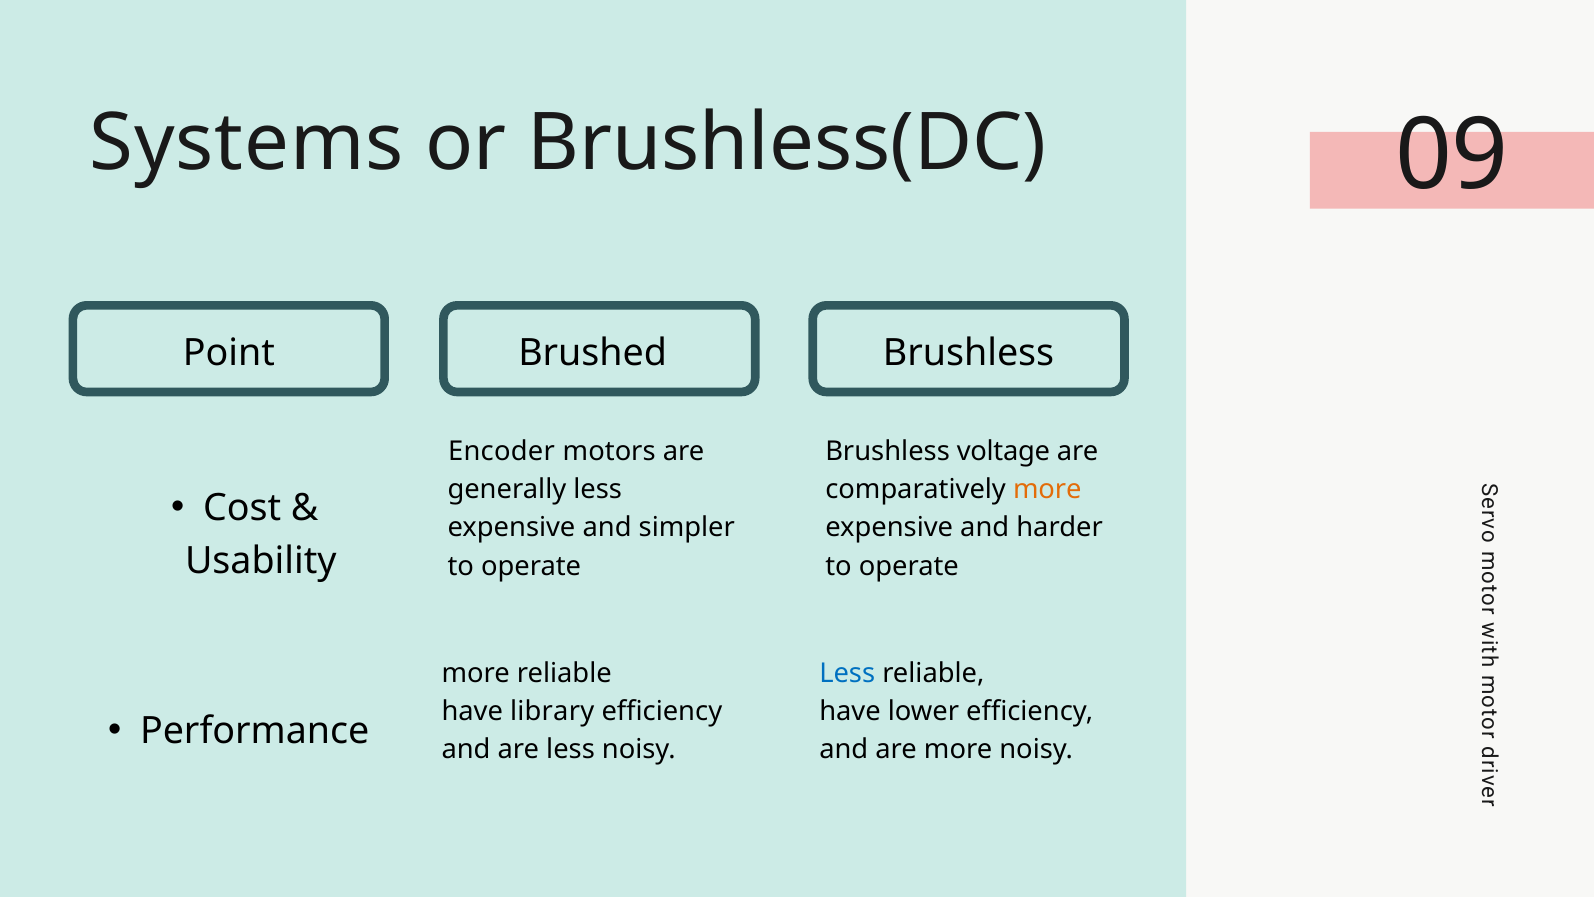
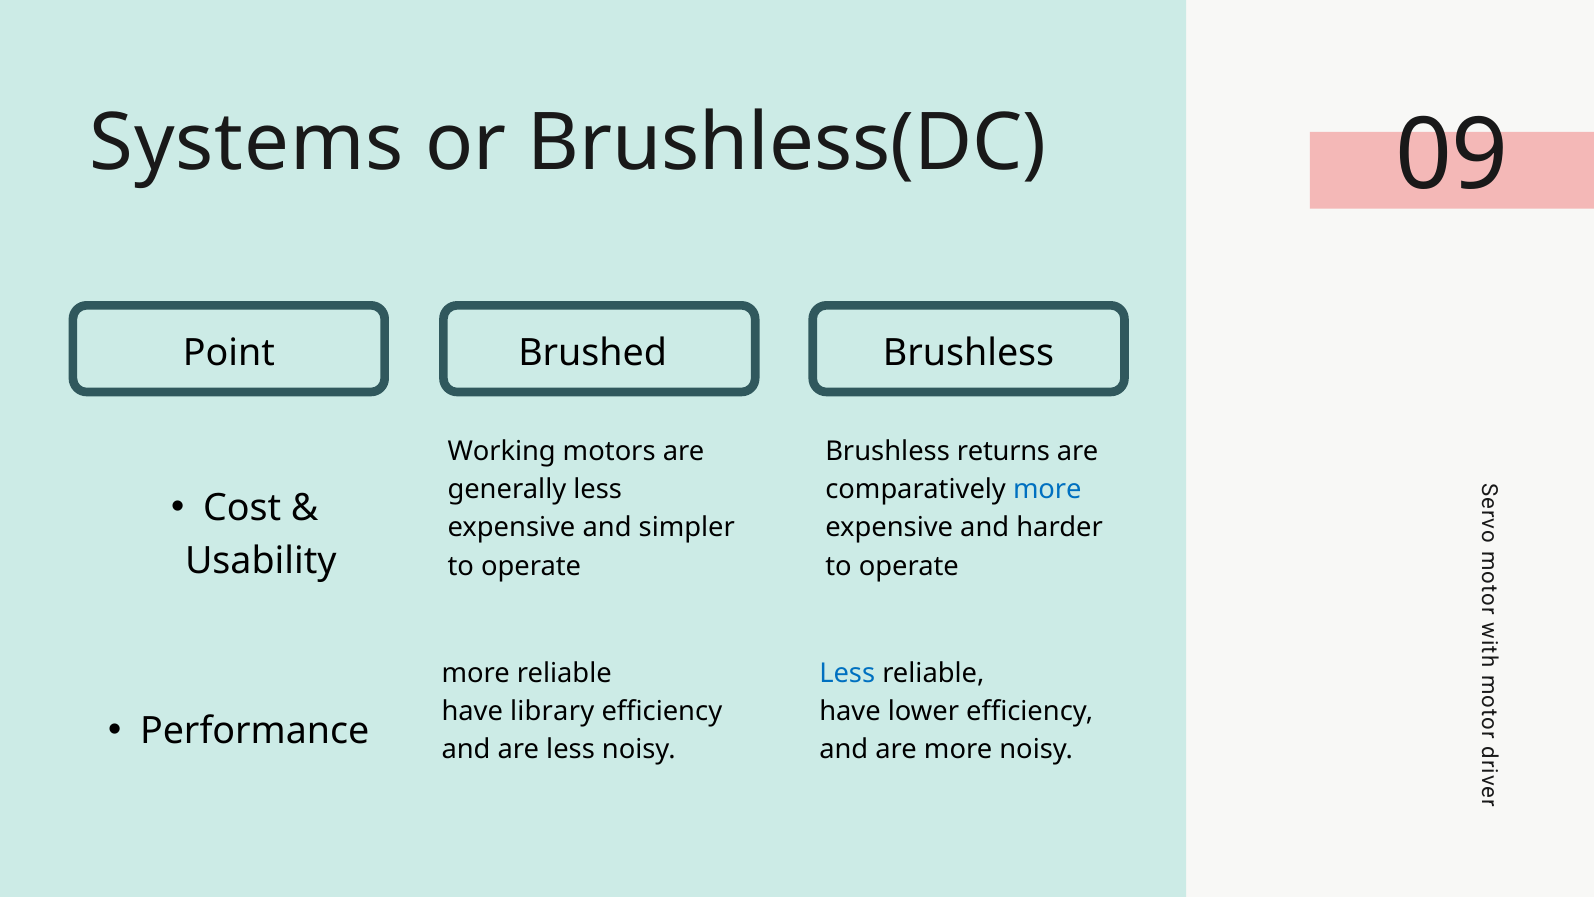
Encoder: Encoder -> Working
voltage: voltage -> returns
more at (1047, 489) colour: orange -> blue
